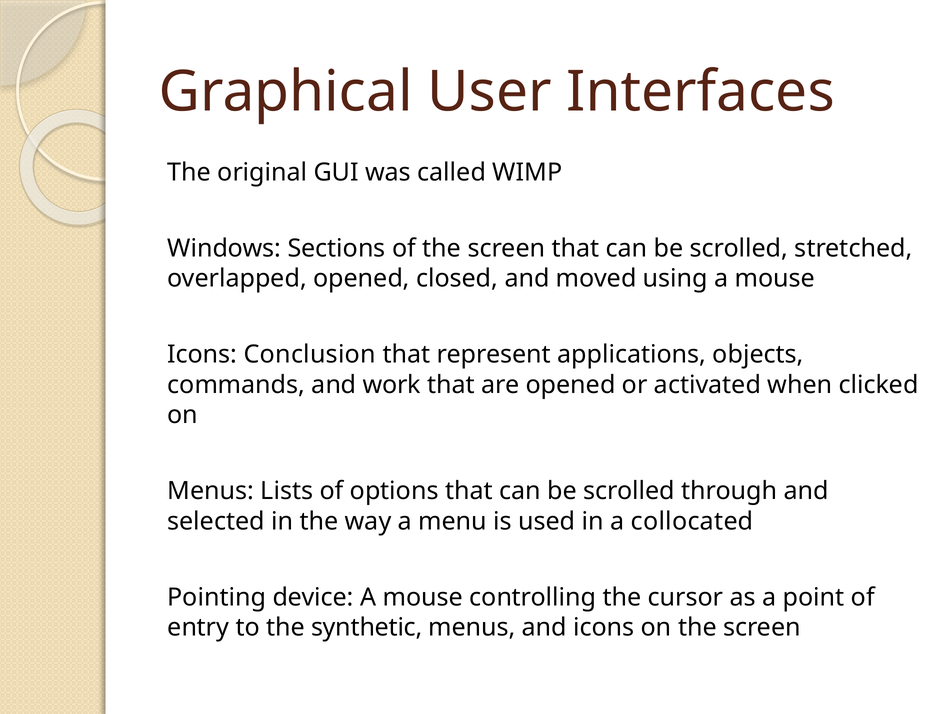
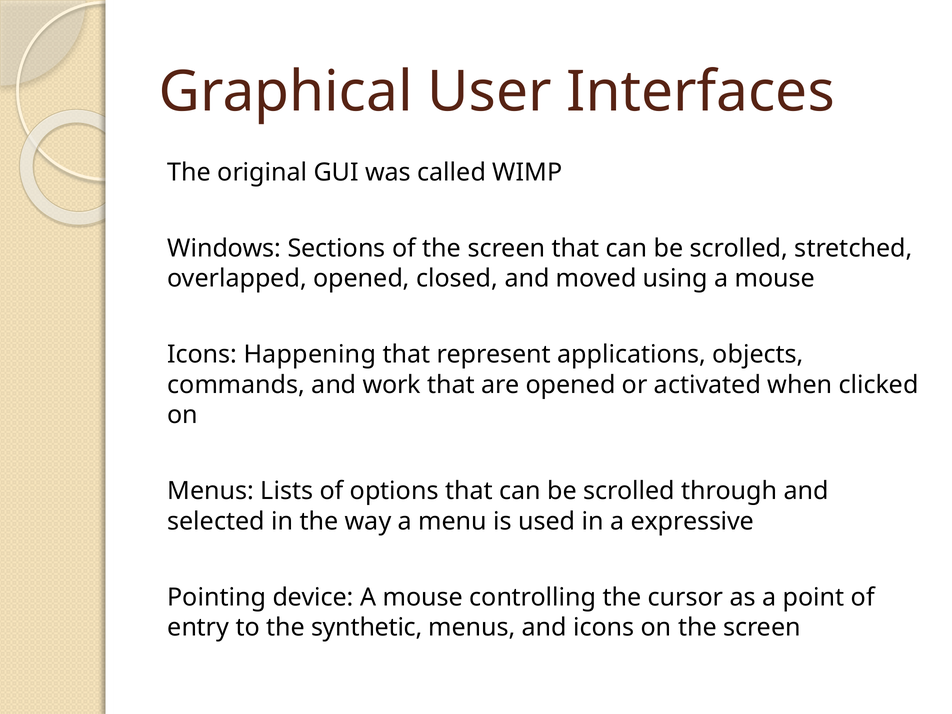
Conclusion: Conclusion -> Happening
collocated: collocated -> expressive
